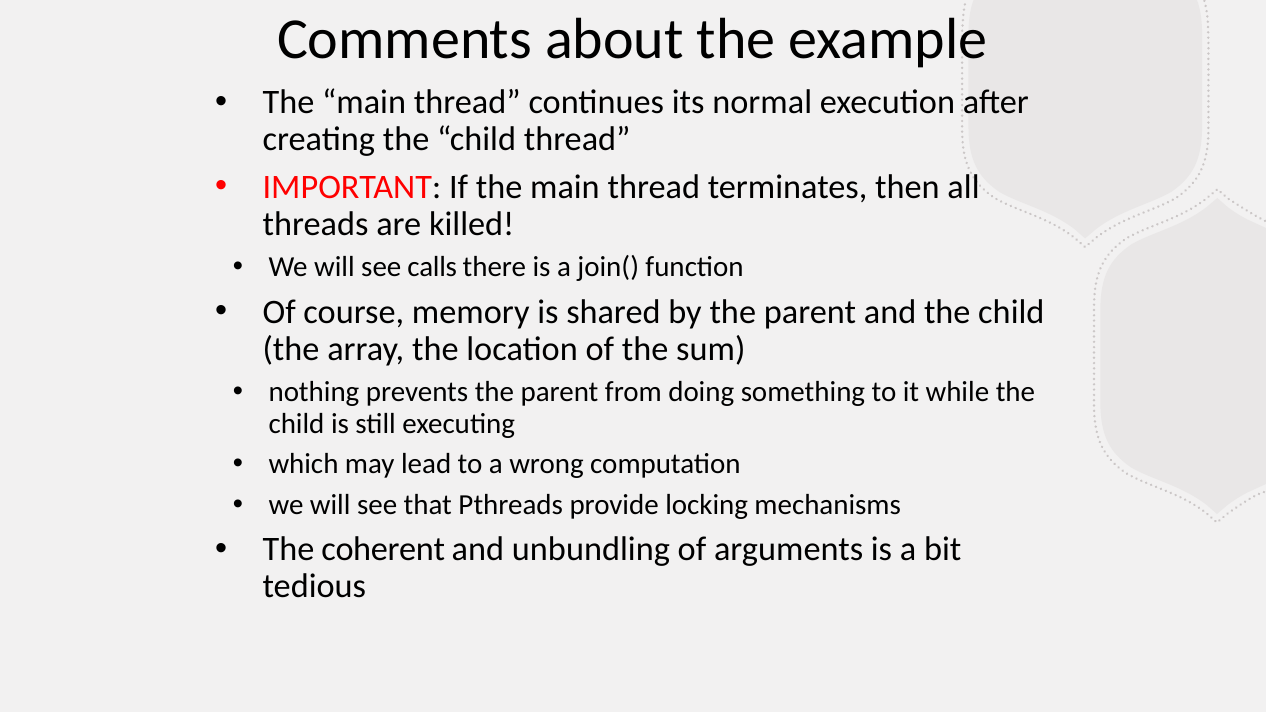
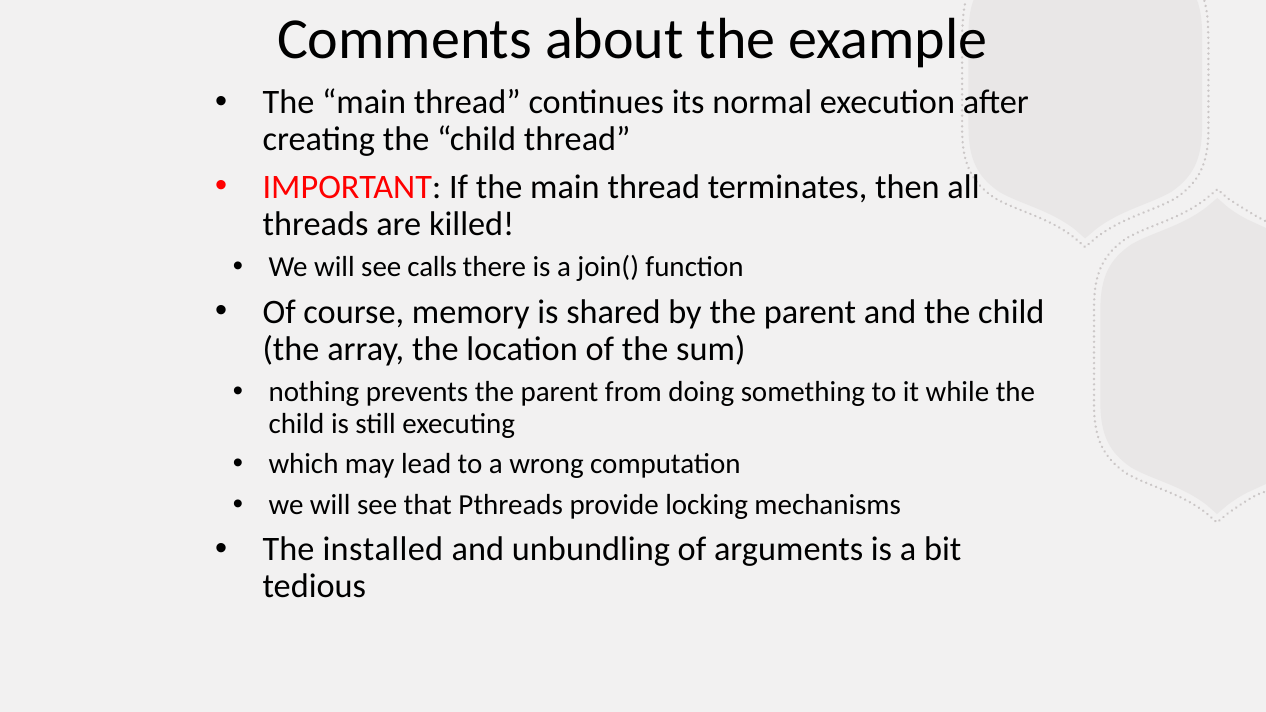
coherent: coherent -> installed
